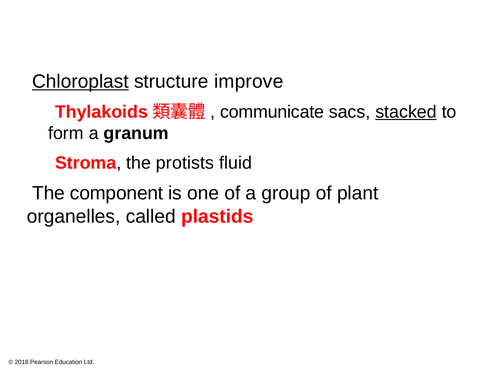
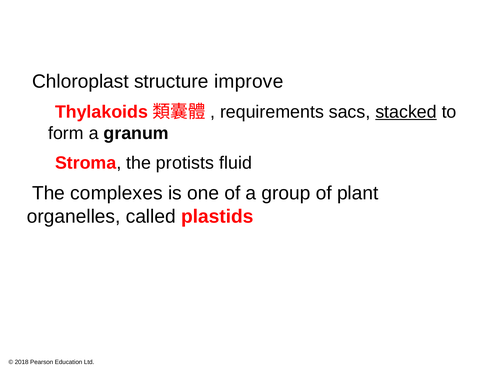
Chloroplast underline: present -> none
communicate: communicate -> requirements
component: component -> complexes
